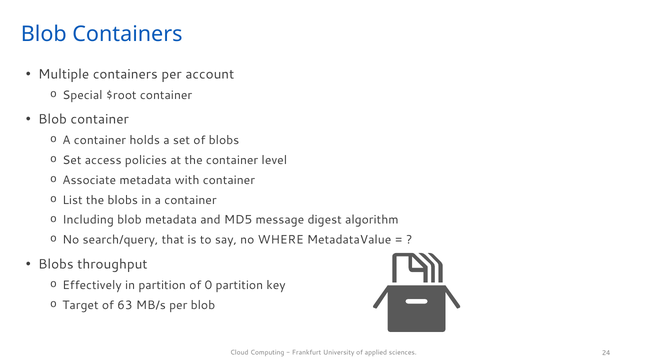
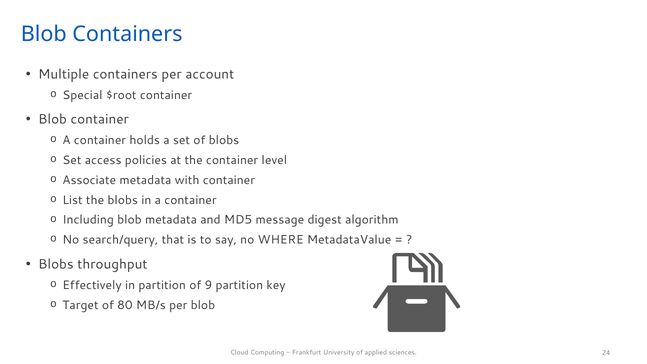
0: 0 -> 9
63: 63 -> 80
